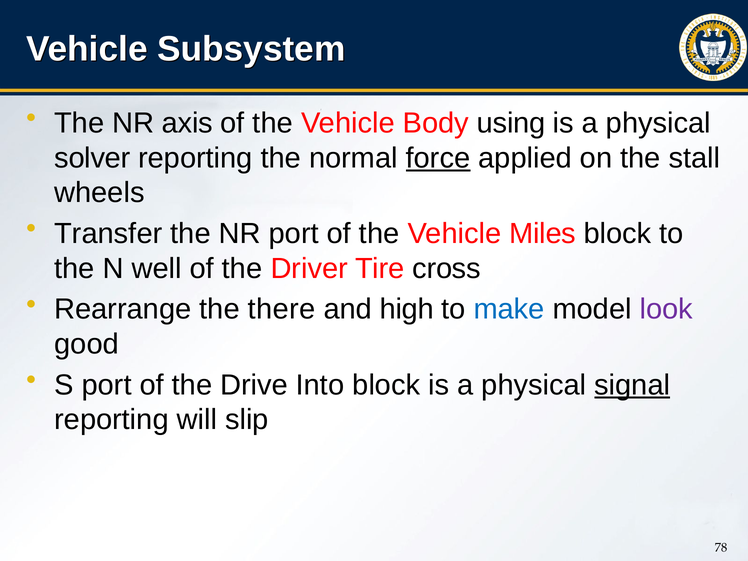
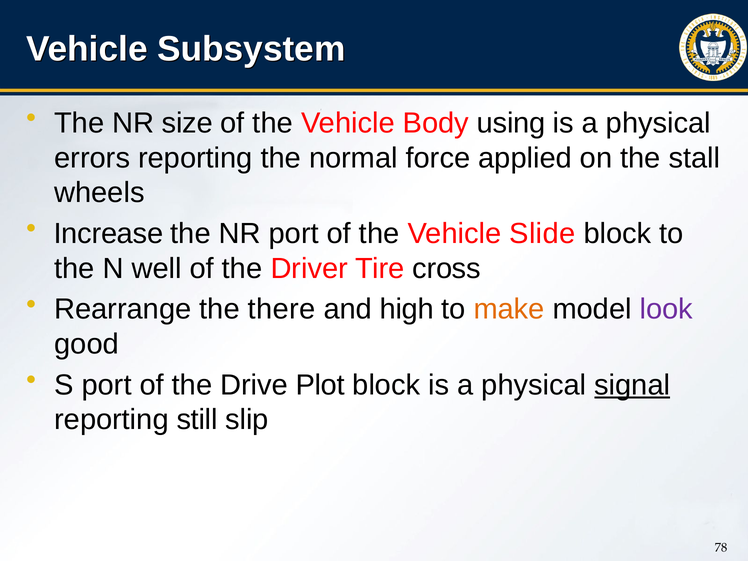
axis: axis -> size
solver: solver -> errors
force underline: present -> none
Transfer: Transfer -> Increase
Miles: Miles -> Slide
make colour: blue -> orange
Into: Into -> Plot
will: will -> still
